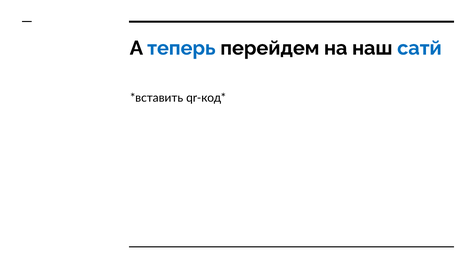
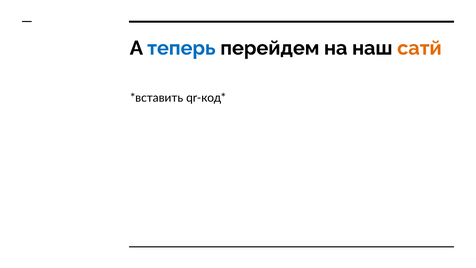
сатй colour: blue -> orange
